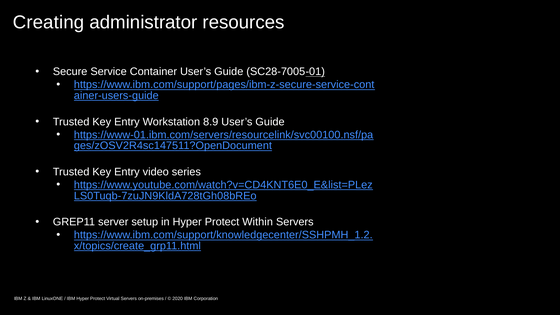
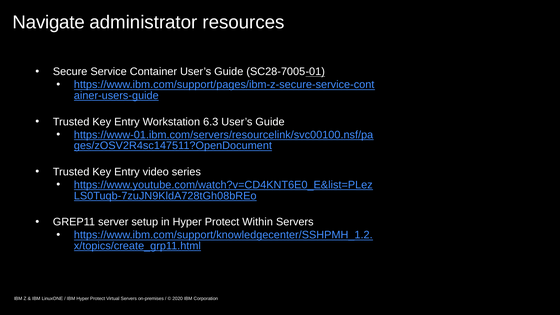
Creating: Creating -> Navigate
8.9: 8.9 -> 6.3
